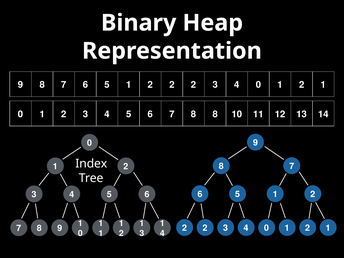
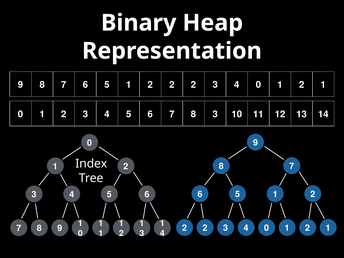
8 8: 8 -> 3
